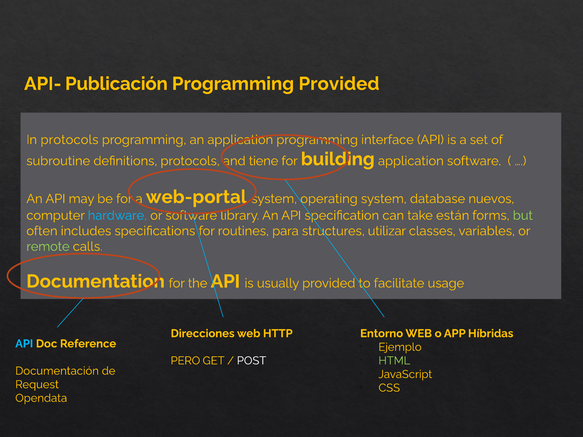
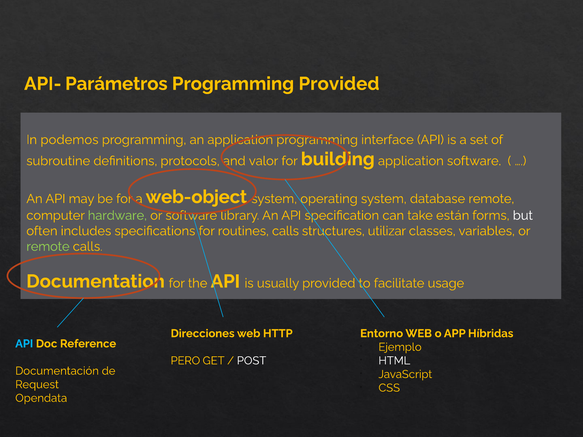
Publicación: Publicación -> Parámetros
In protocols: protocols -> podemos
tiene: tiene -> valor
web-portal: web-portal -> web-object
database nuevos: nuevos -> remote
hardware colour: light blue -> light green
but colour: light green -> white
routines para: para -> calls
HTML colour: light green -> white
